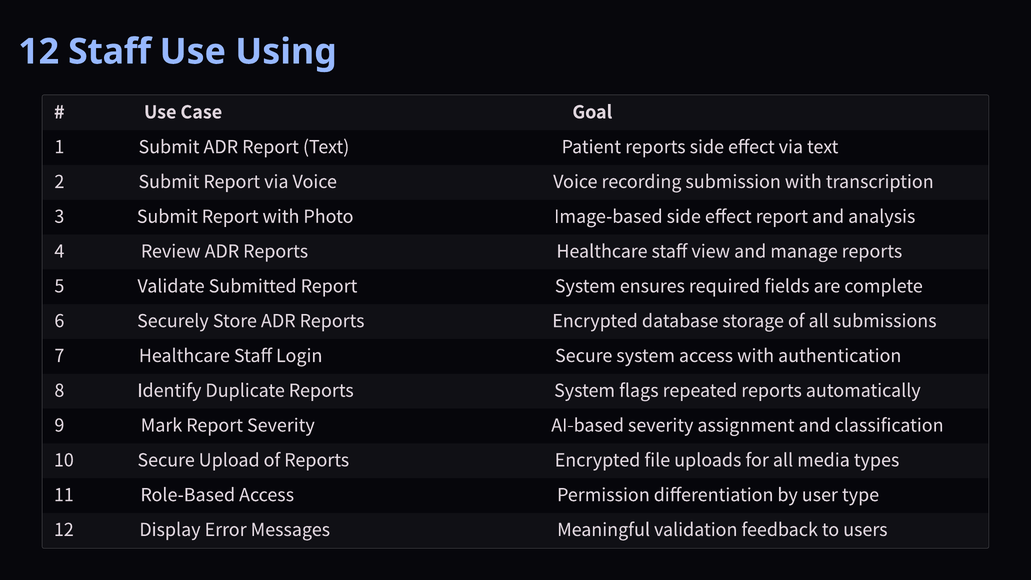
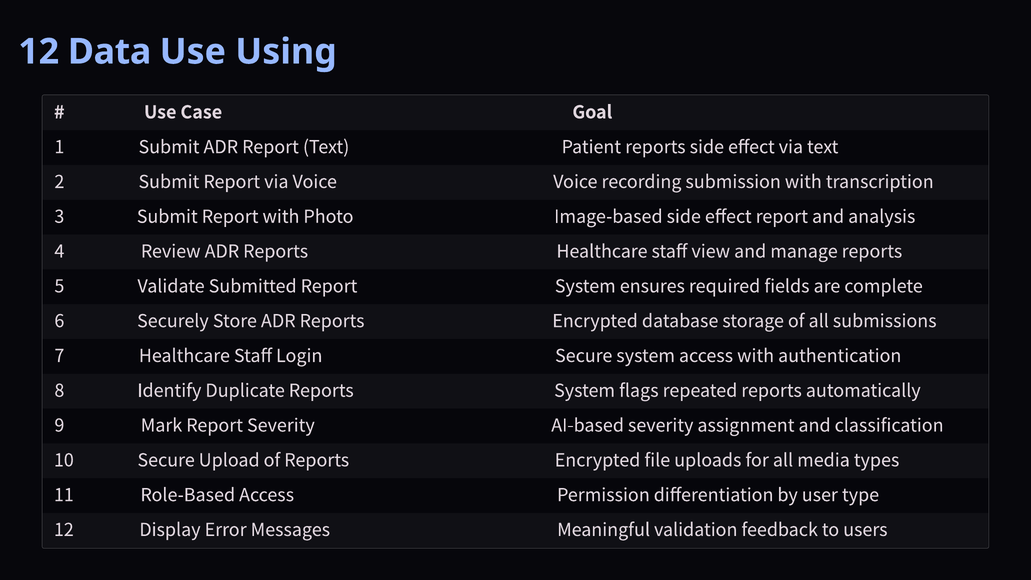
12 Staff: Staff -> Data
